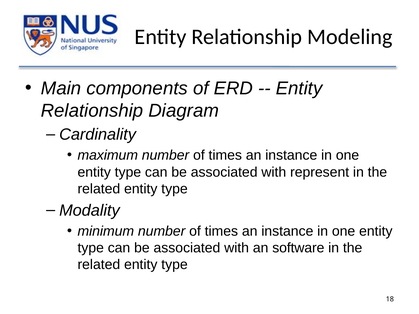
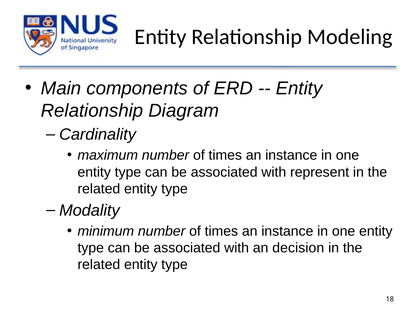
software: software -> decision
